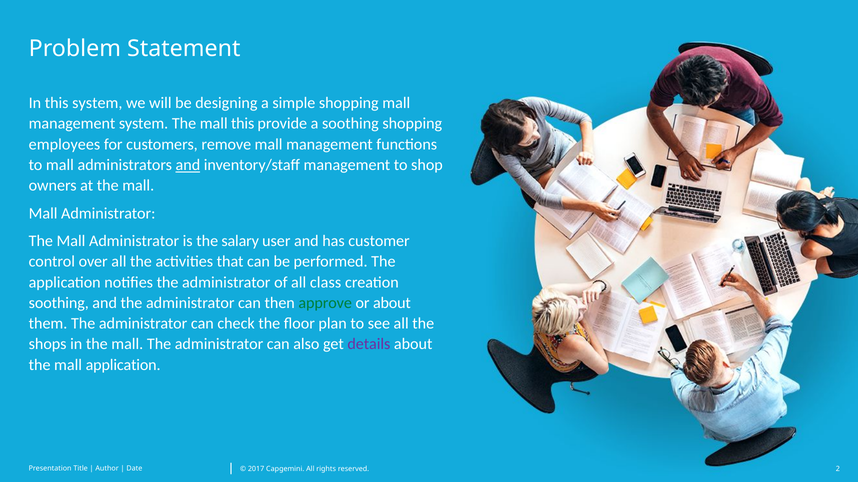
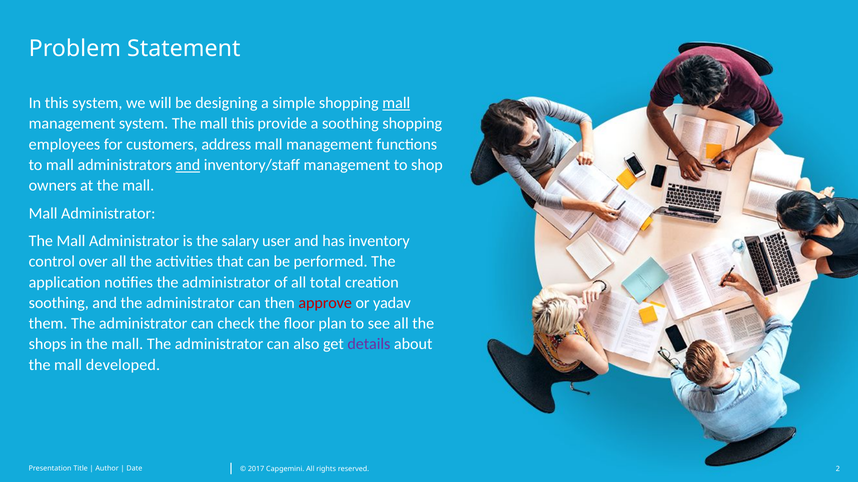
mall at (396, 103) underline: none -> present
remove: remove -> address
customer: customer -> inventory
class: class -> total
approve colour: green -> red
or about: about -> yadav
mall application: application -> developed
